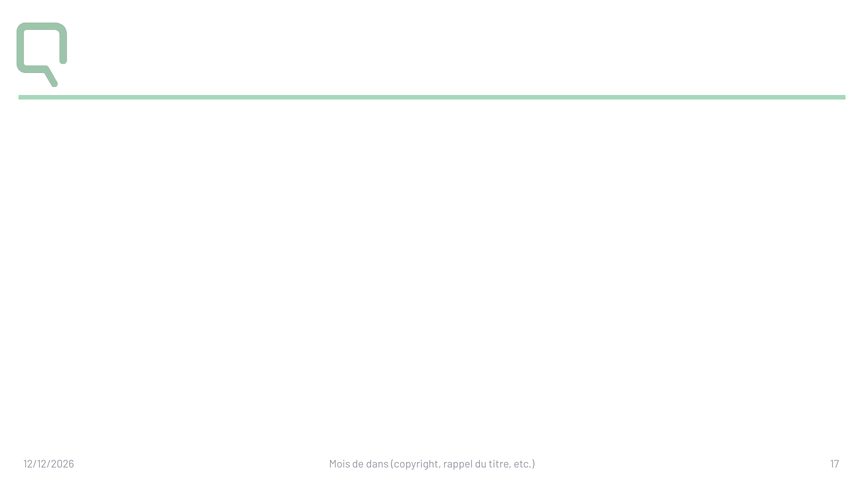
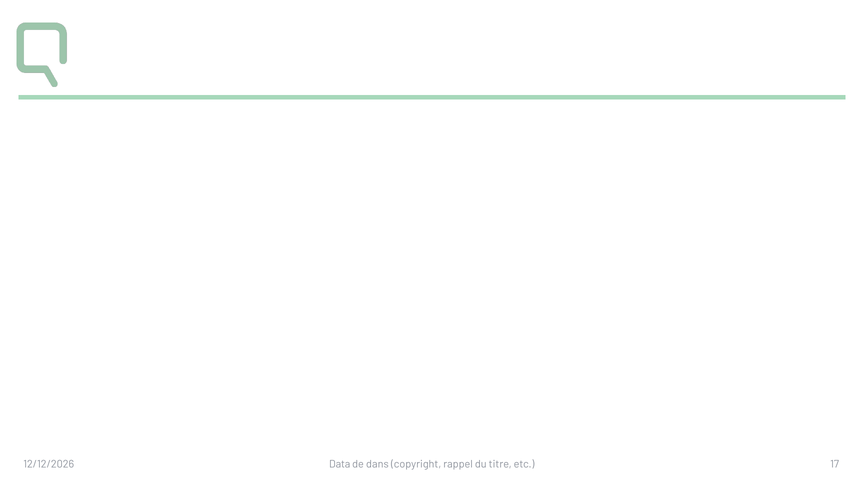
Mois: Mois -> Data
